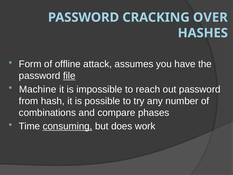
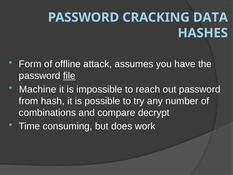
OVER: OVER -> DATA
phases: phases -> decrypt
consuming underline: present -> none
